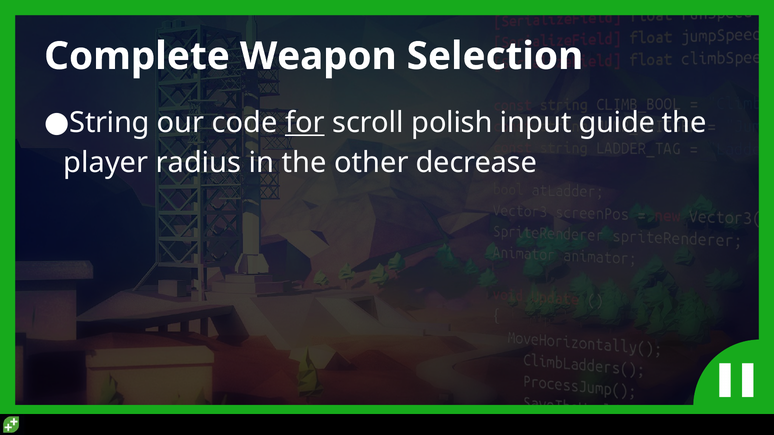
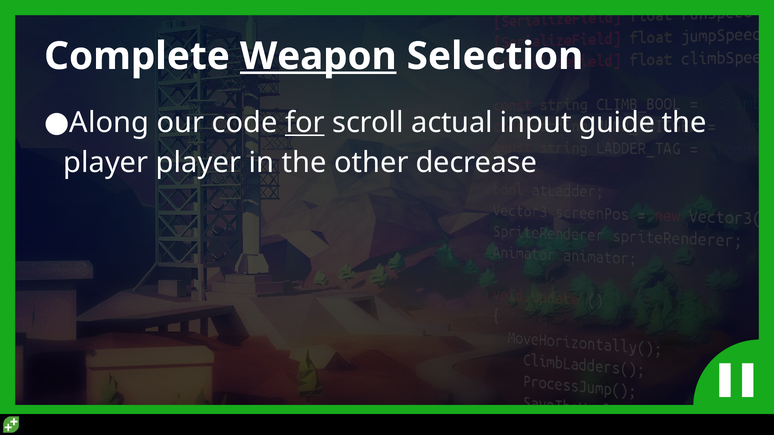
Weapon underline: none -> present
String: String -> Along
polish: polish -> actual
player radius: radius -> player
